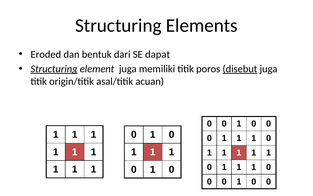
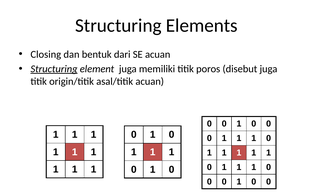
Eroded: Eroded -> Closing
SE dapat: dapat -> acuan
disebut underline: present -> none
